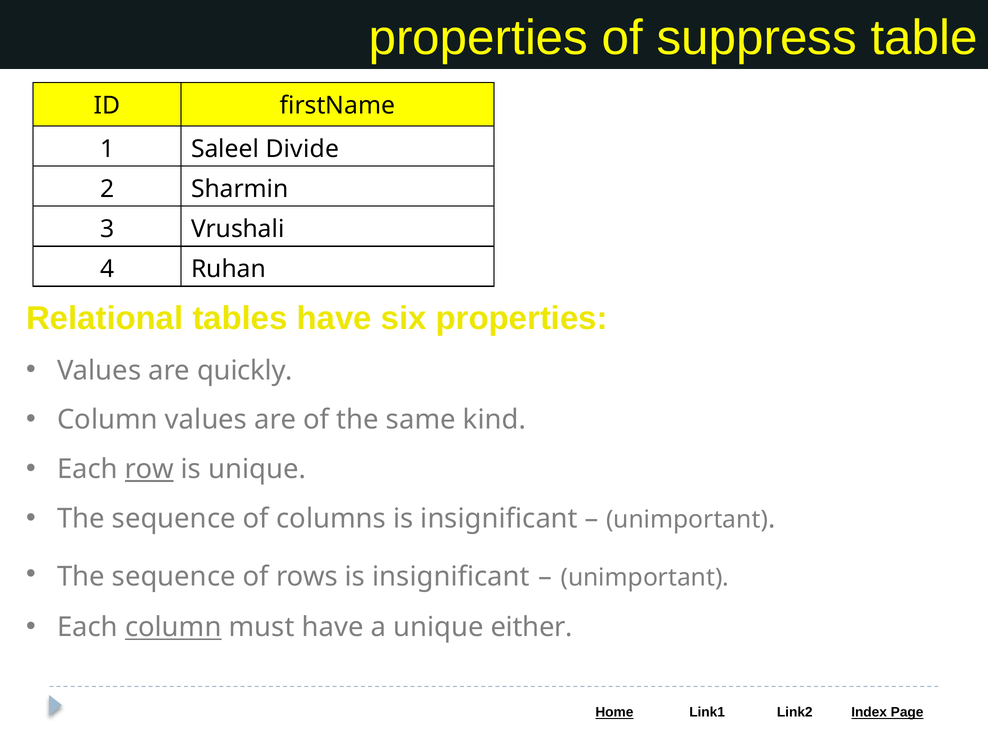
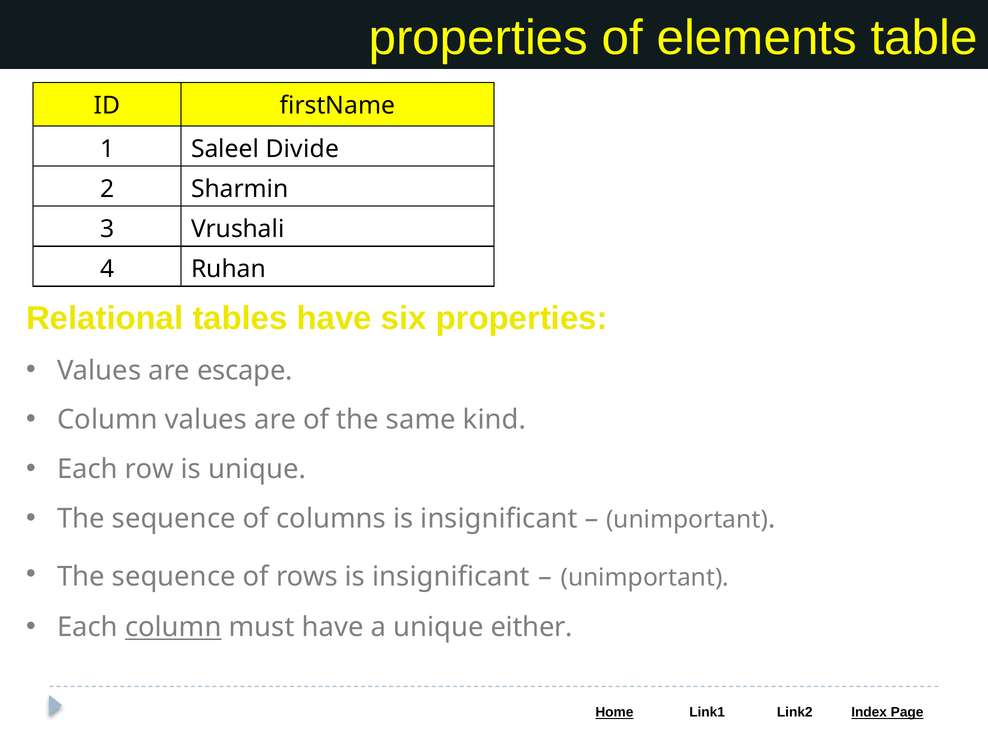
suppress: suppress -> elements
quickly: quickly -> escape
row underline: present -> none
